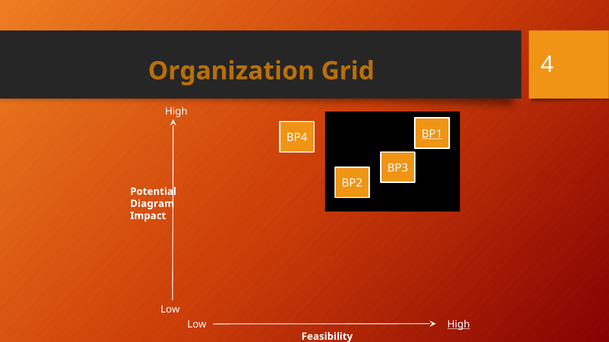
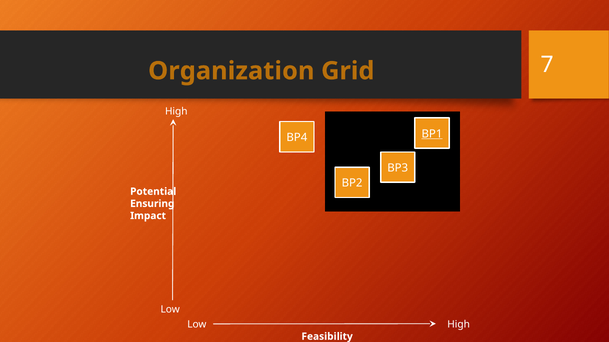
4: 4 -> 7
Diagram: Diagram -> Ensuring
High at (459, 325) underline: present -> none
